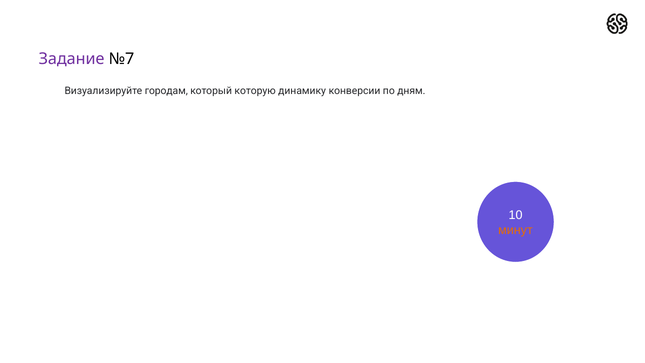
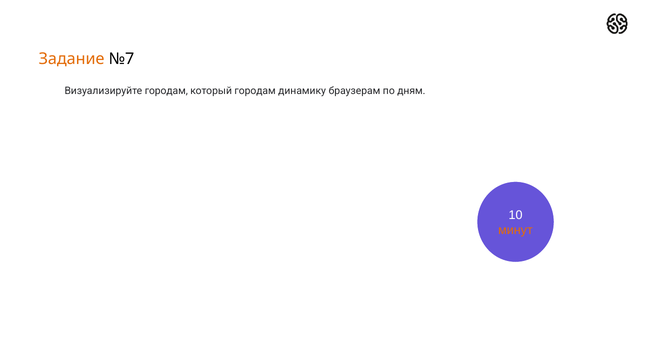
Задание colour: purple -> orange
который которую: которую -> городам
конверсии: конверсии -> браузерам
